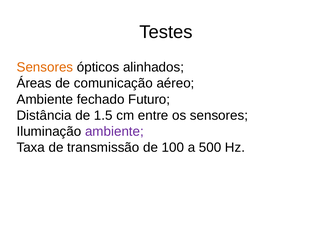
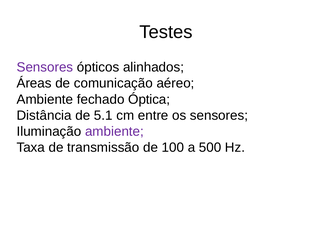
Sensores at (45, 67) colour: orange -> purple
Futuro: Futuro -> Óptica
1.5: 1.5 -> 5.1
